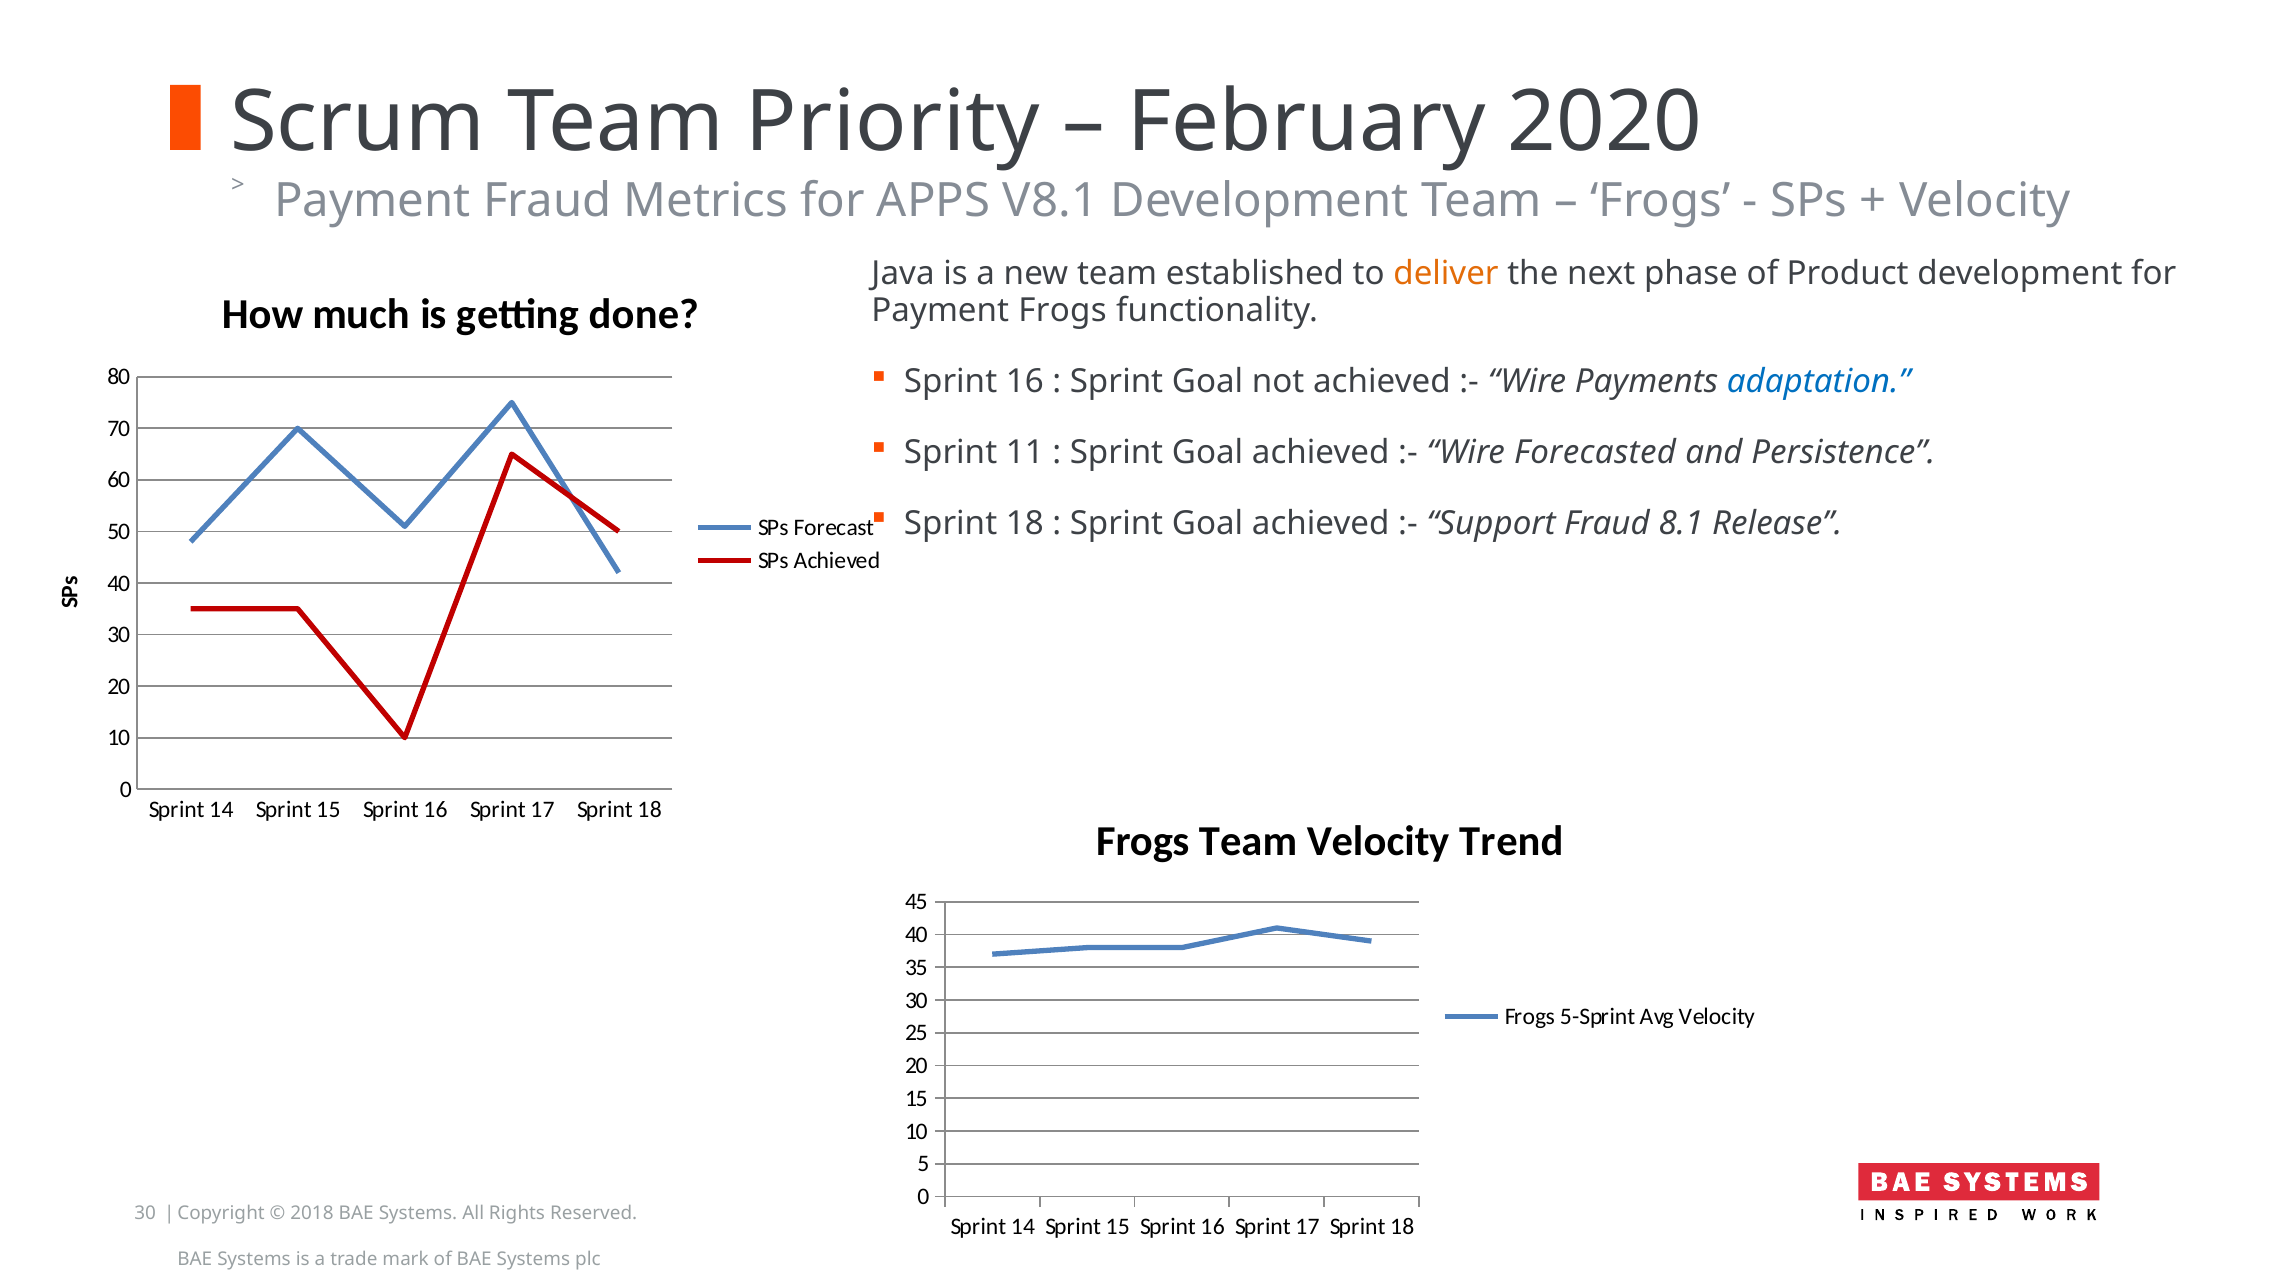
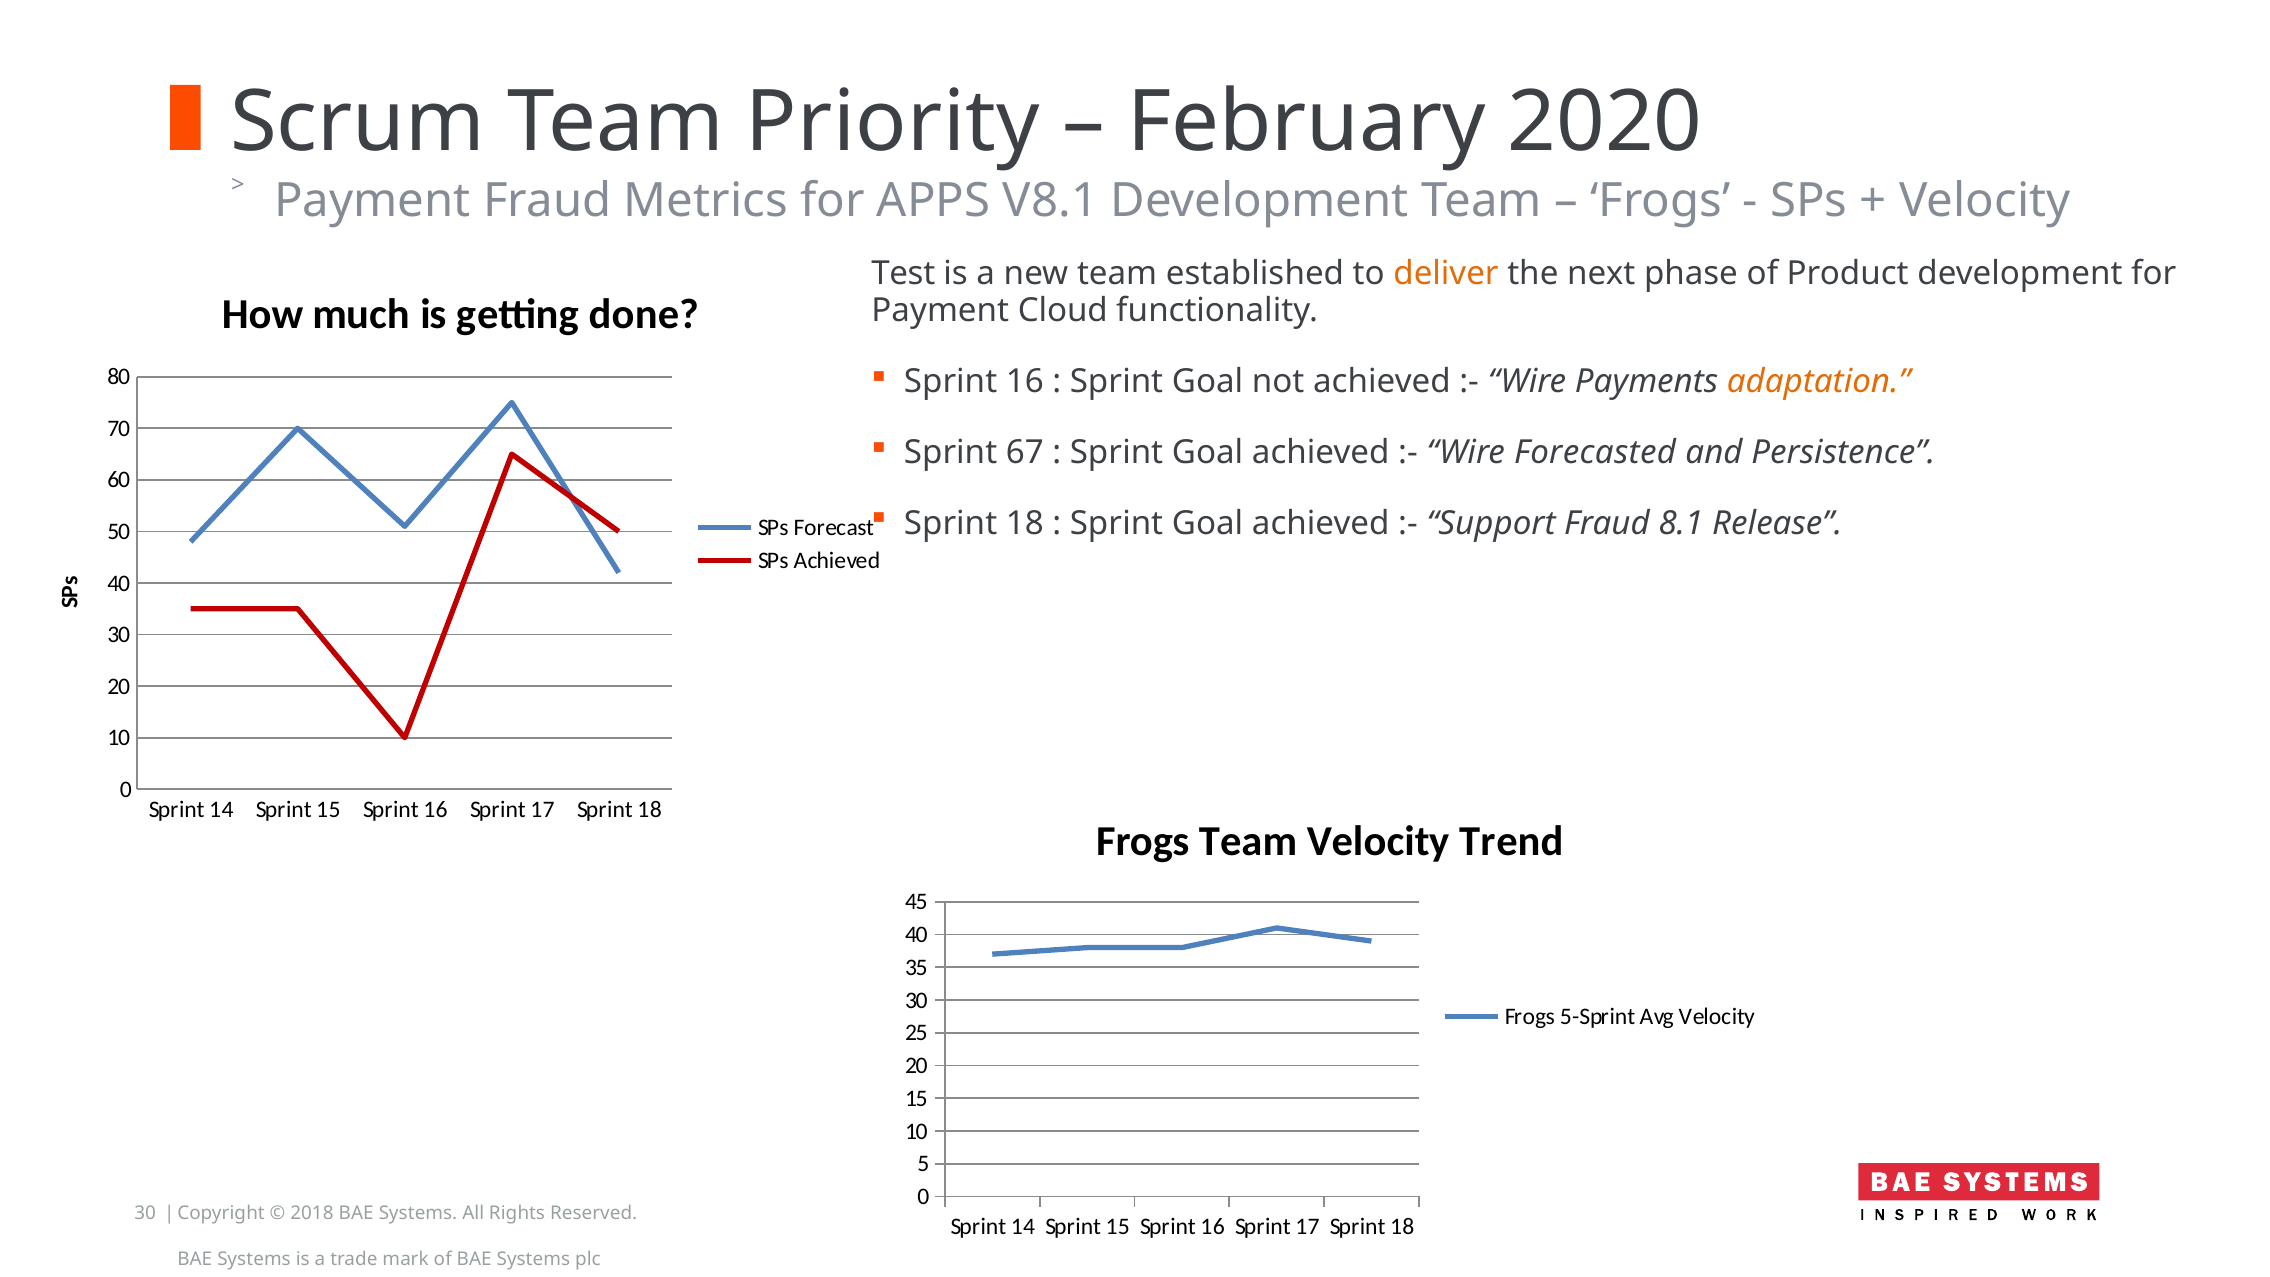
Java: Java -> Test
Payment Frogs: Frogs -> Cloud
adaptation colour: blue -> orange
11: 11 -> 67
